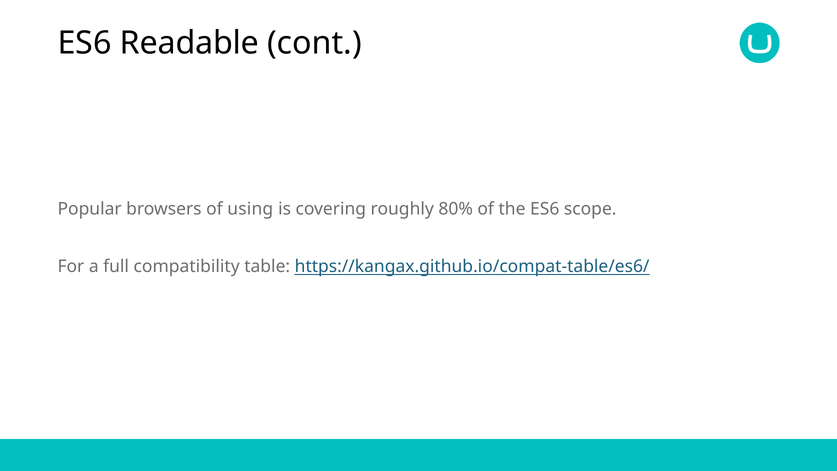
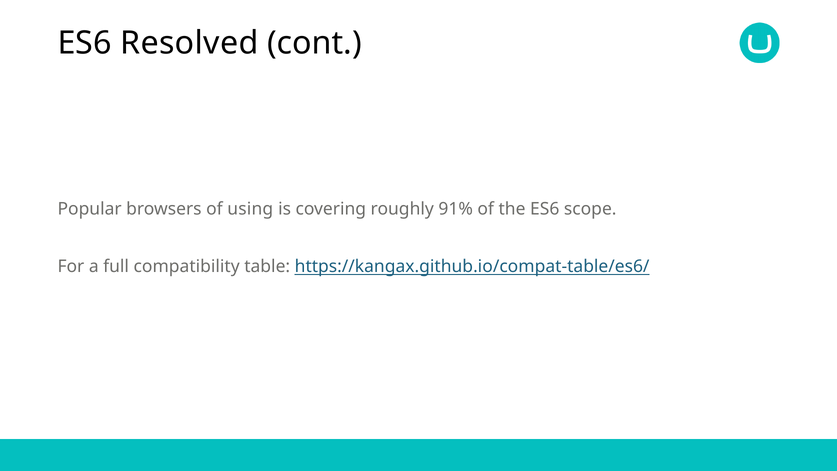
Readable: Readable -> Resolved
80%: 80% -> 91%
